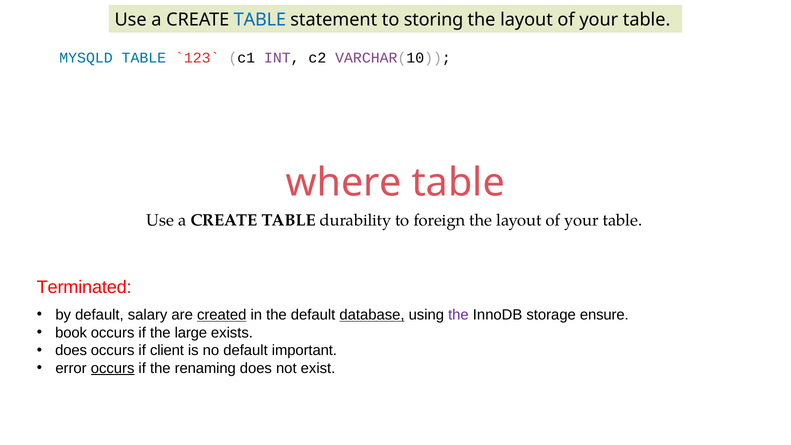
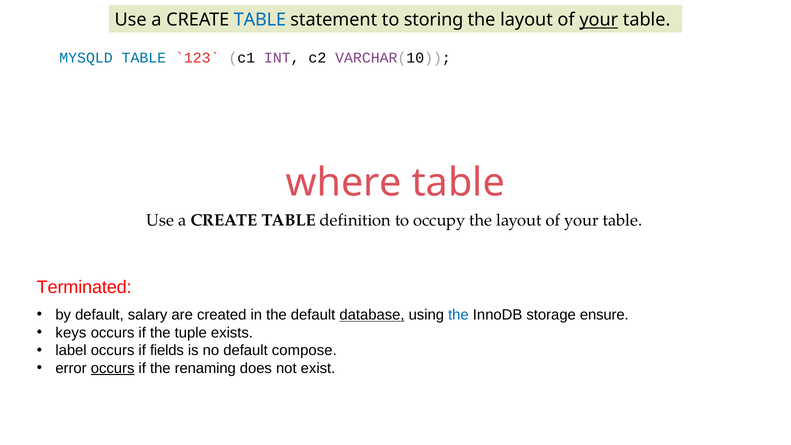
your at (599, 20) underline: none -> present
durability: durability -> definition
foreign: foreign -> occupy
created underline: present -> none
the at (458, 315) colour: purple -> blue
book: book -> keys
large: large -> tuple
does at (71, 350): does -> label
client: client -> fields
important: important -> compose
